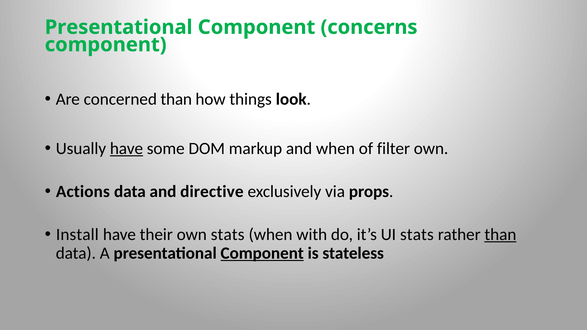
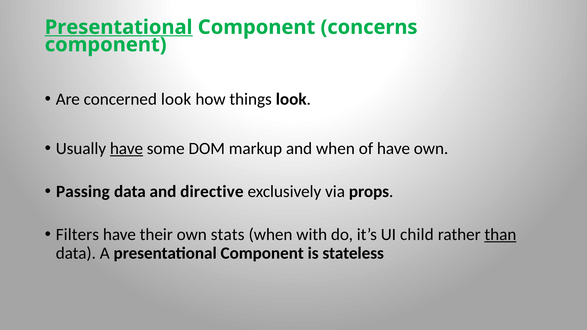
Presentational at (119, 27) underline: none -> present
concerned than: than -> look
of filter: filter -> have
Actions: Actions -> Passing
Install: Install -> Filters
UI stats: stats -> child
Component at (262, 253) underline: present -> none
